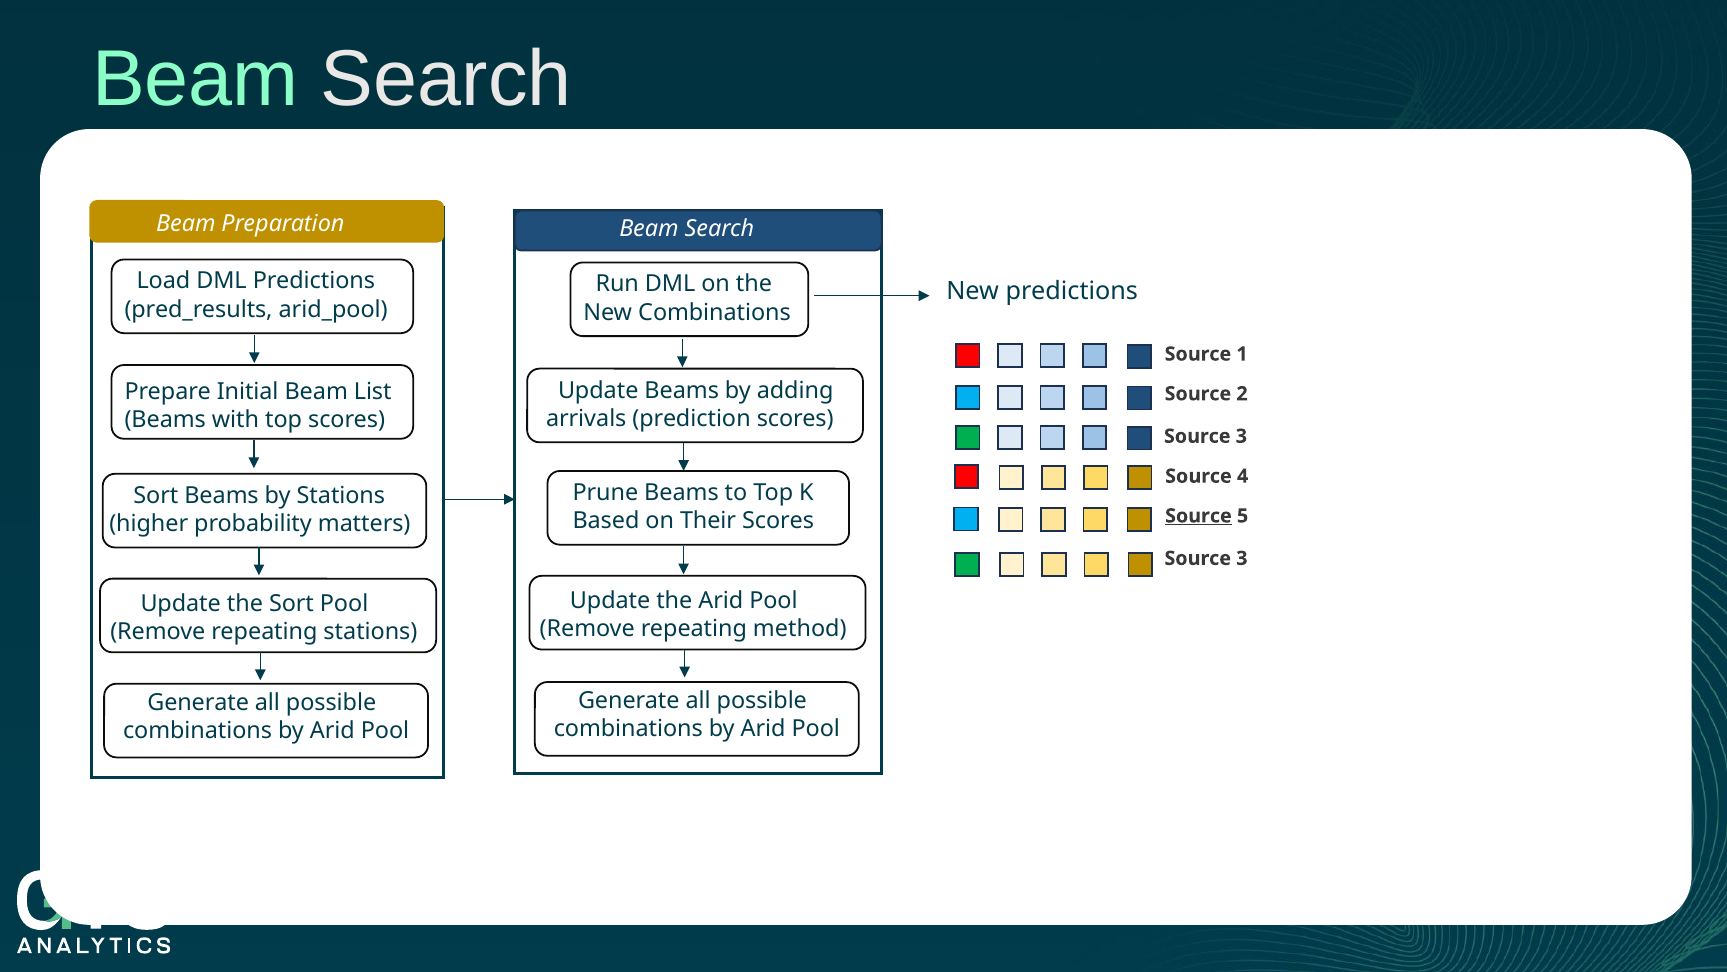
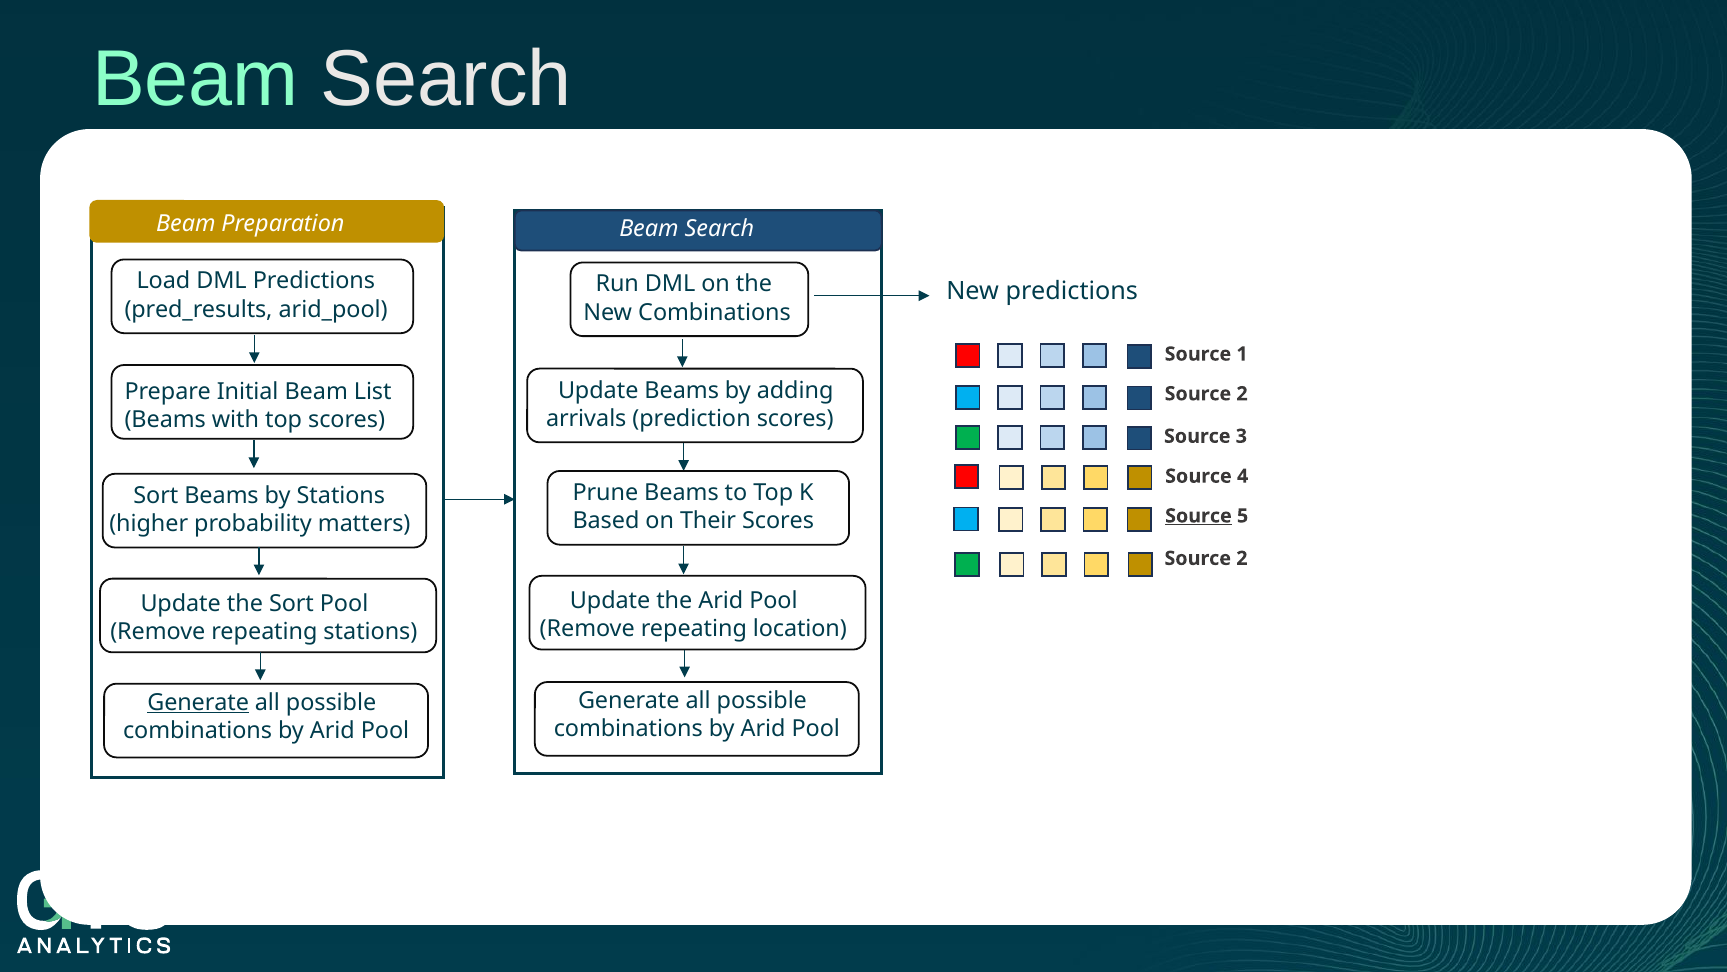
3 at (1242, 558): 3 -> 2
method: method -> location
Generate at (198, 702) underline: none -> present
